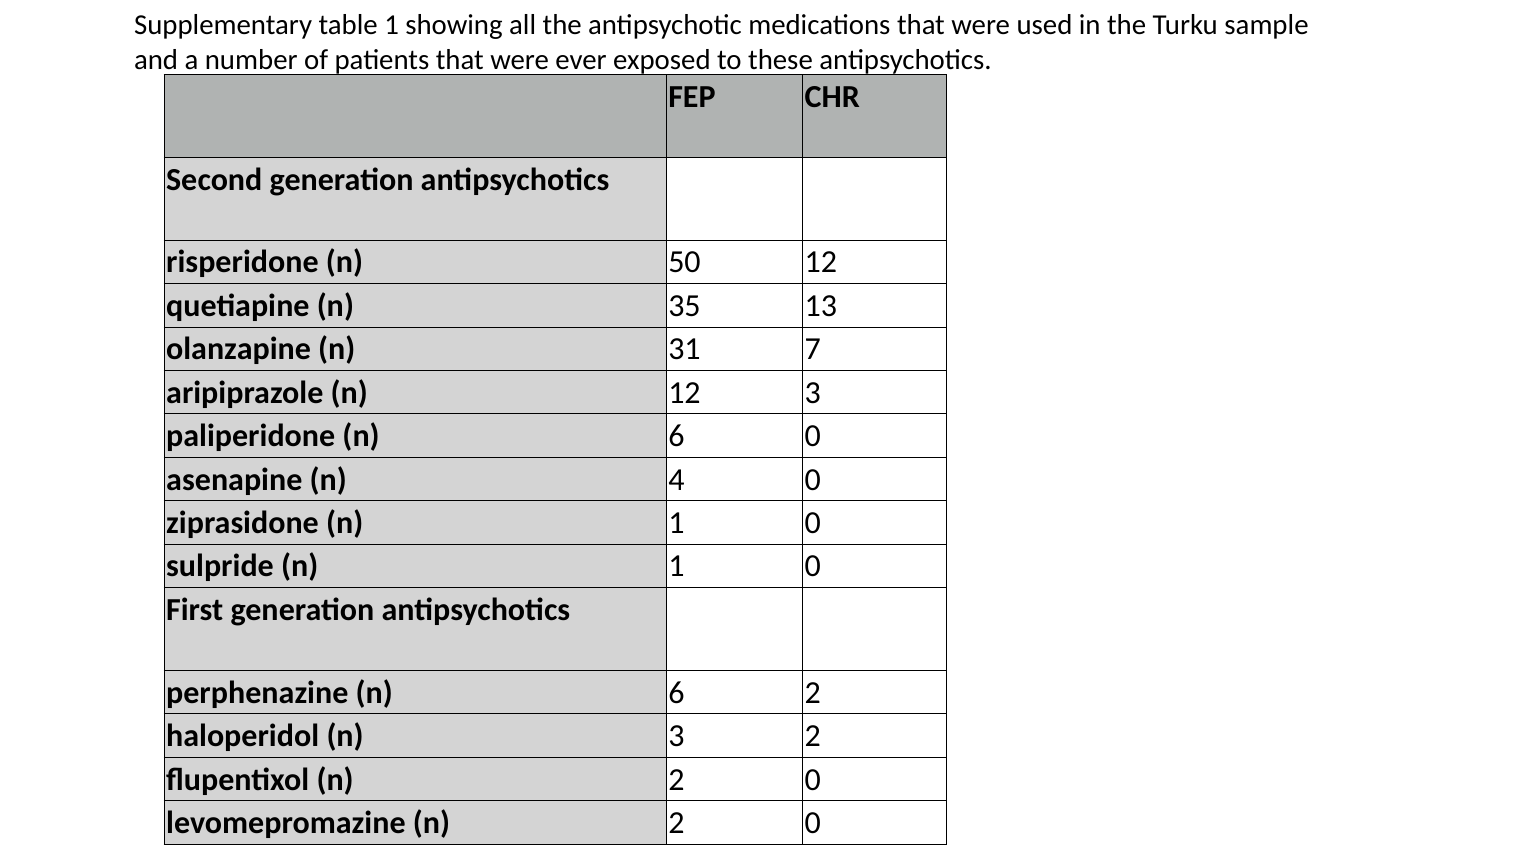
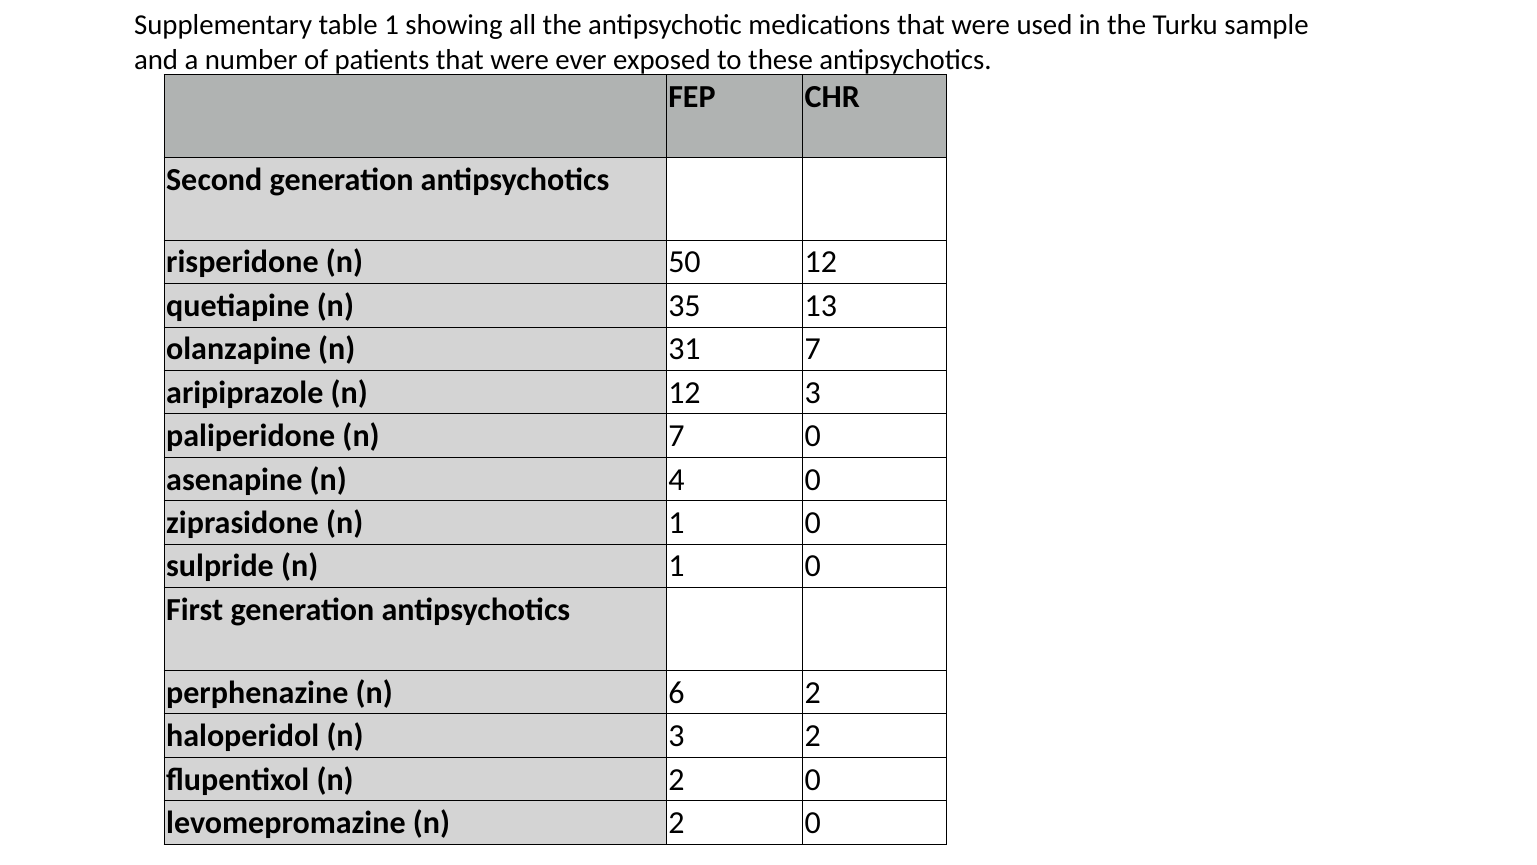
paliperidone n 6: 6 -> 7
